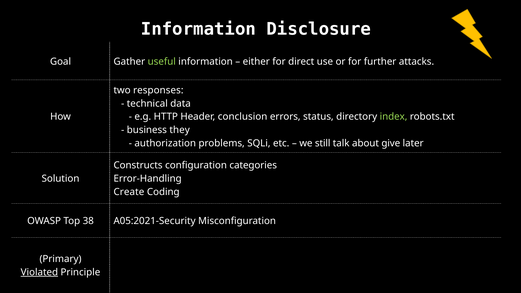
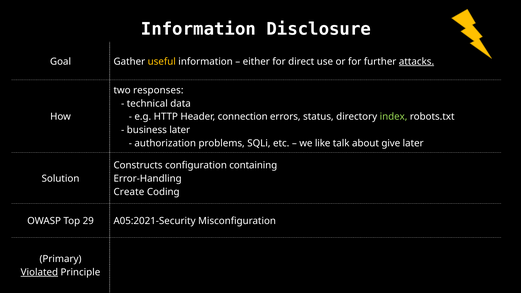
useful colour: light green -> yellow
attacks underline: none -> present
conclusion: conclusion -> connection
business they: they -> later
still: still -> like
categories: categories -> containing
38: 38 -> 29
